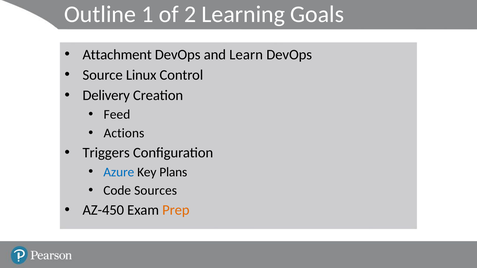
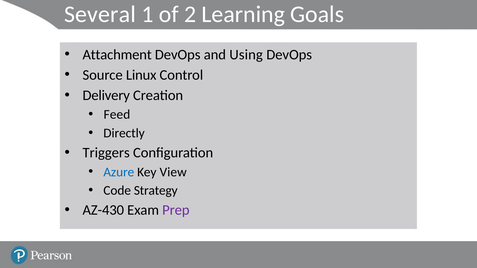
Outline: Outline -> Several
Learn: Learn -> Using
Actions: Actions -> Directly
Plans: Plans -> View
Sources: Sources -> Strategy
AZ-450: AZ-450 -> AZ-430
Prep colour: orange -> purple
